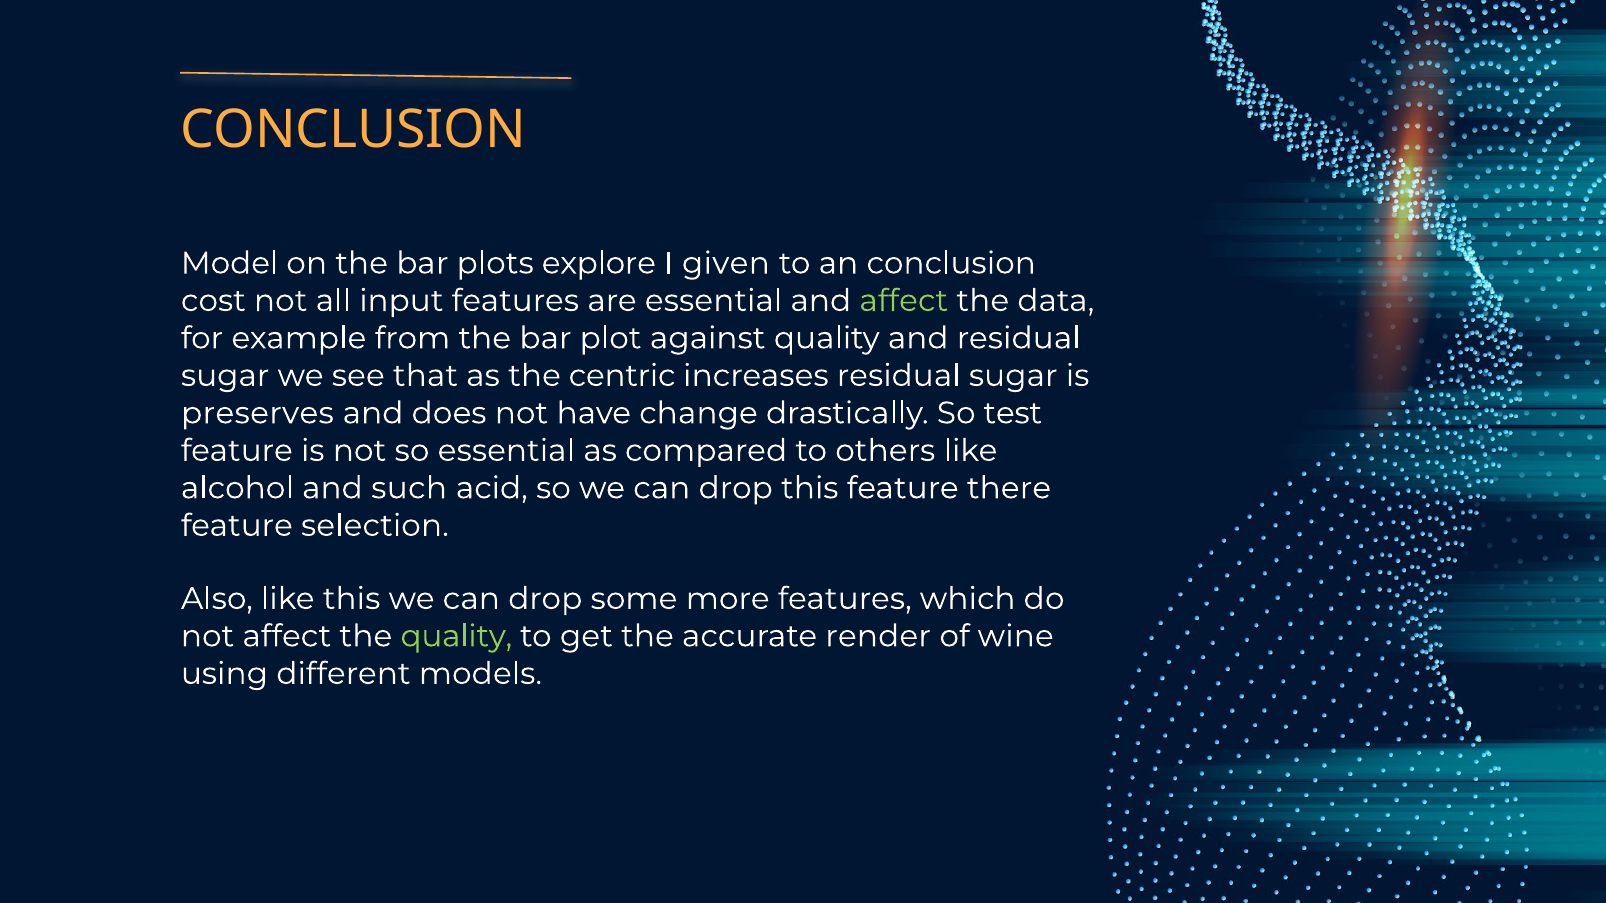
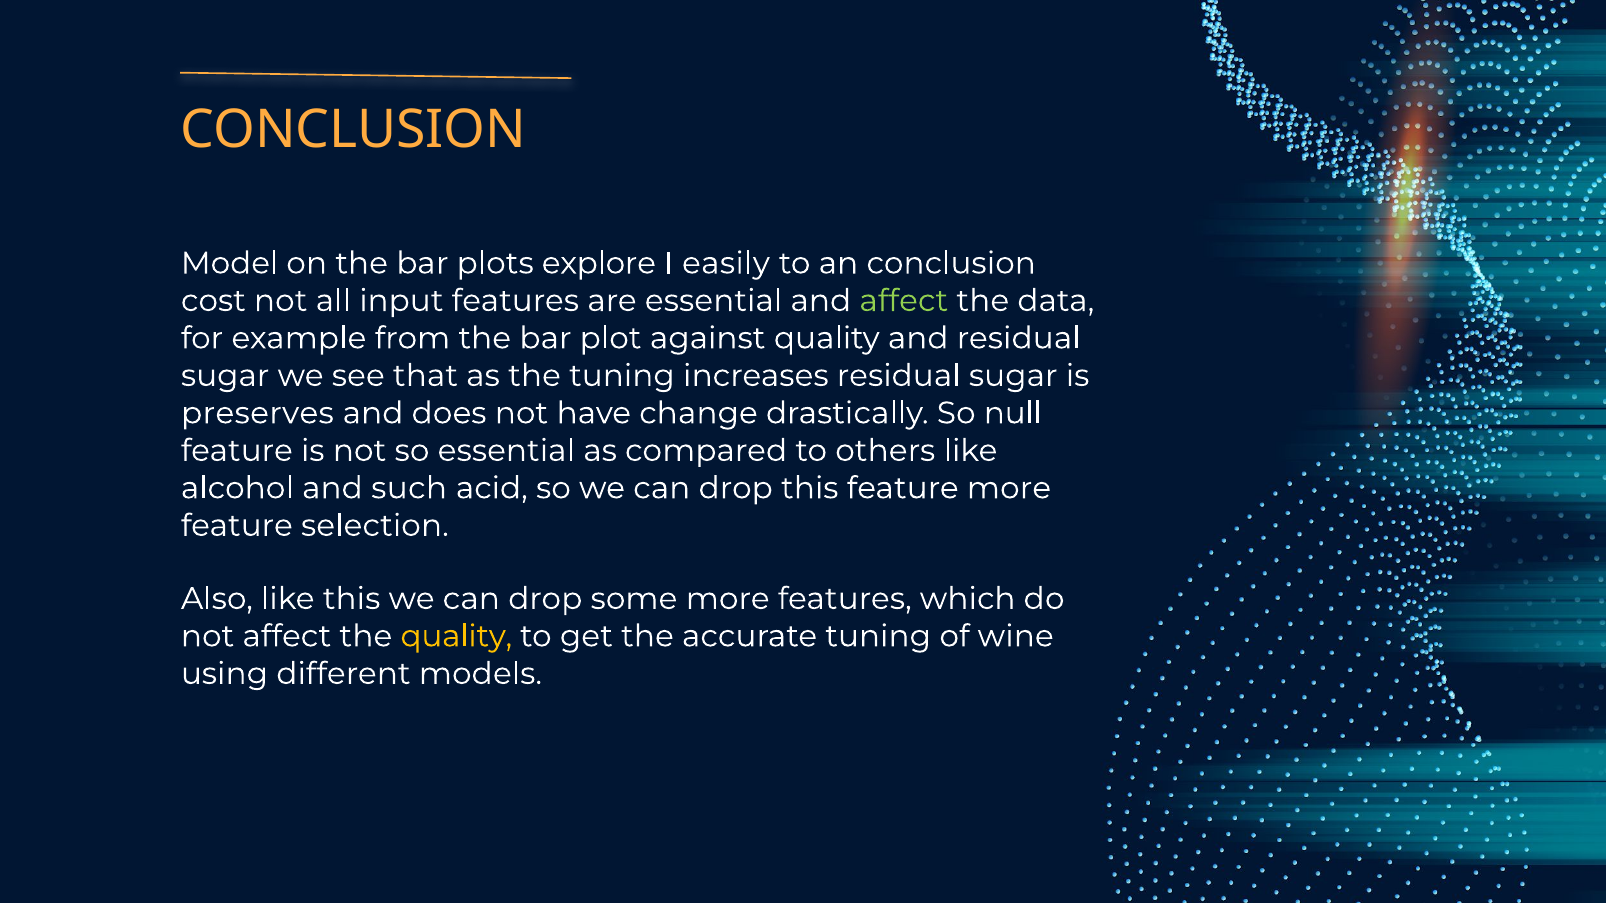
given: given -> easily
the centric: centric -> tuning
test: test -> null
feature there: there -> more
quality at (456, 636) colour: light green -> yellow
accurate render: render -> tuning
